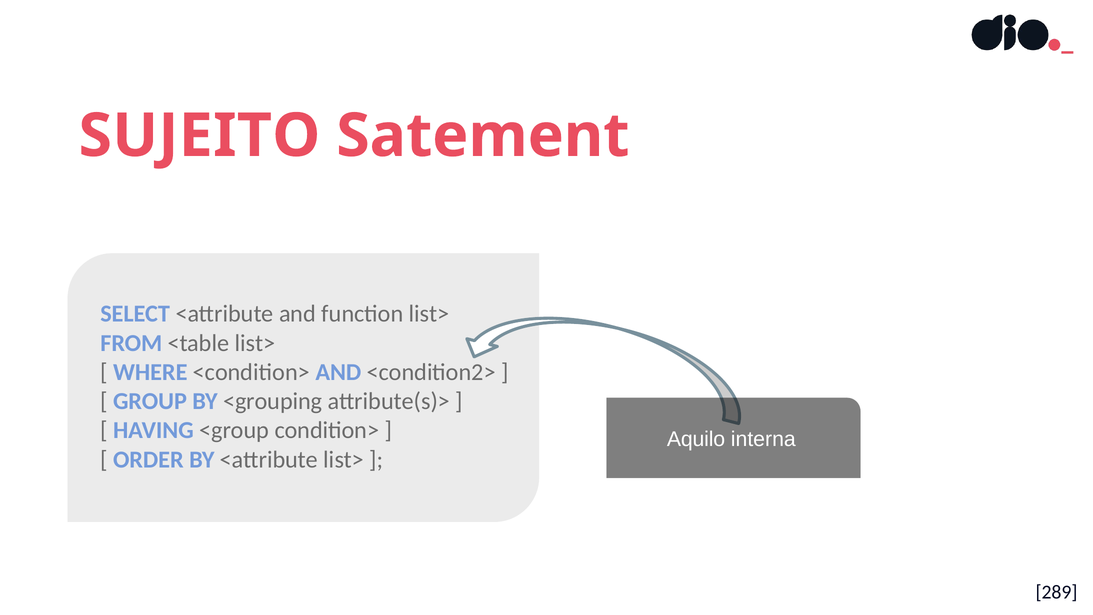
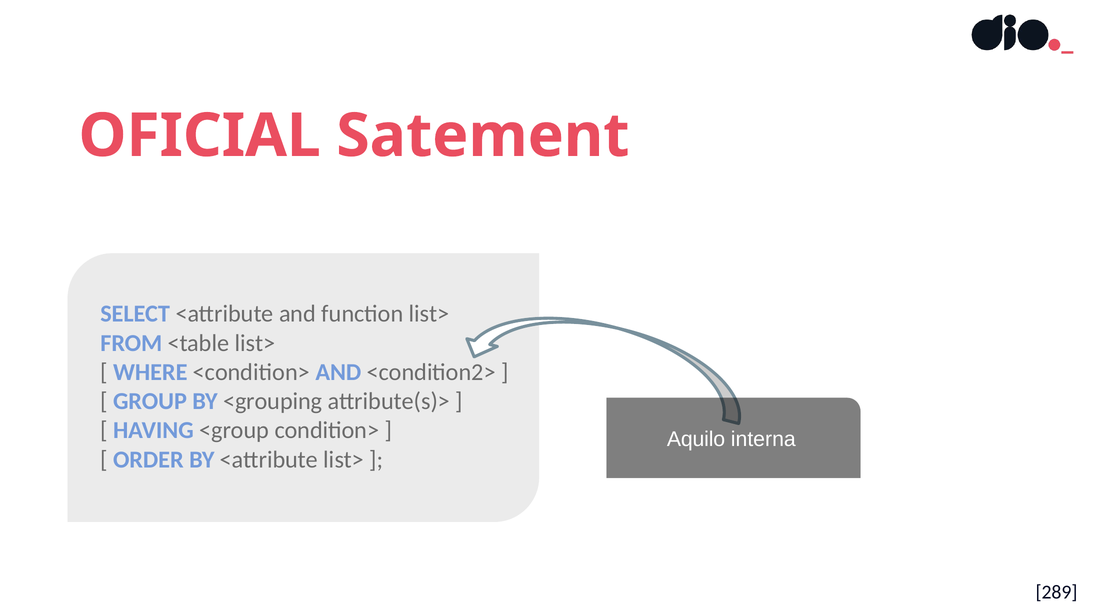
SUJEITO: SUJEITO -> OFICIAL
